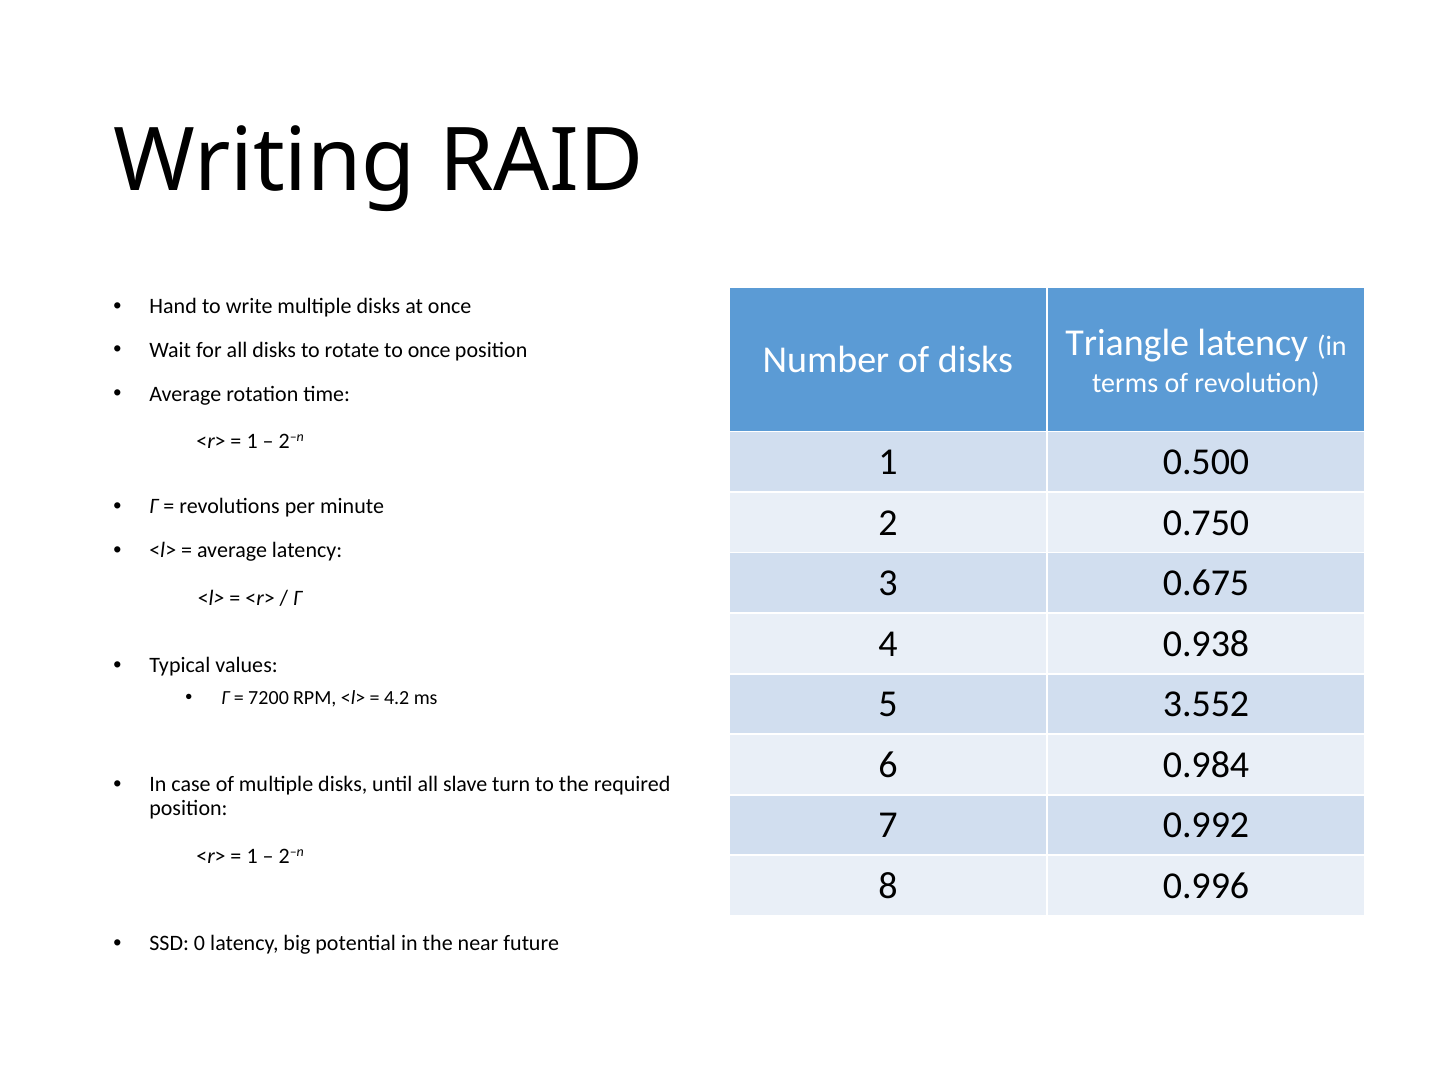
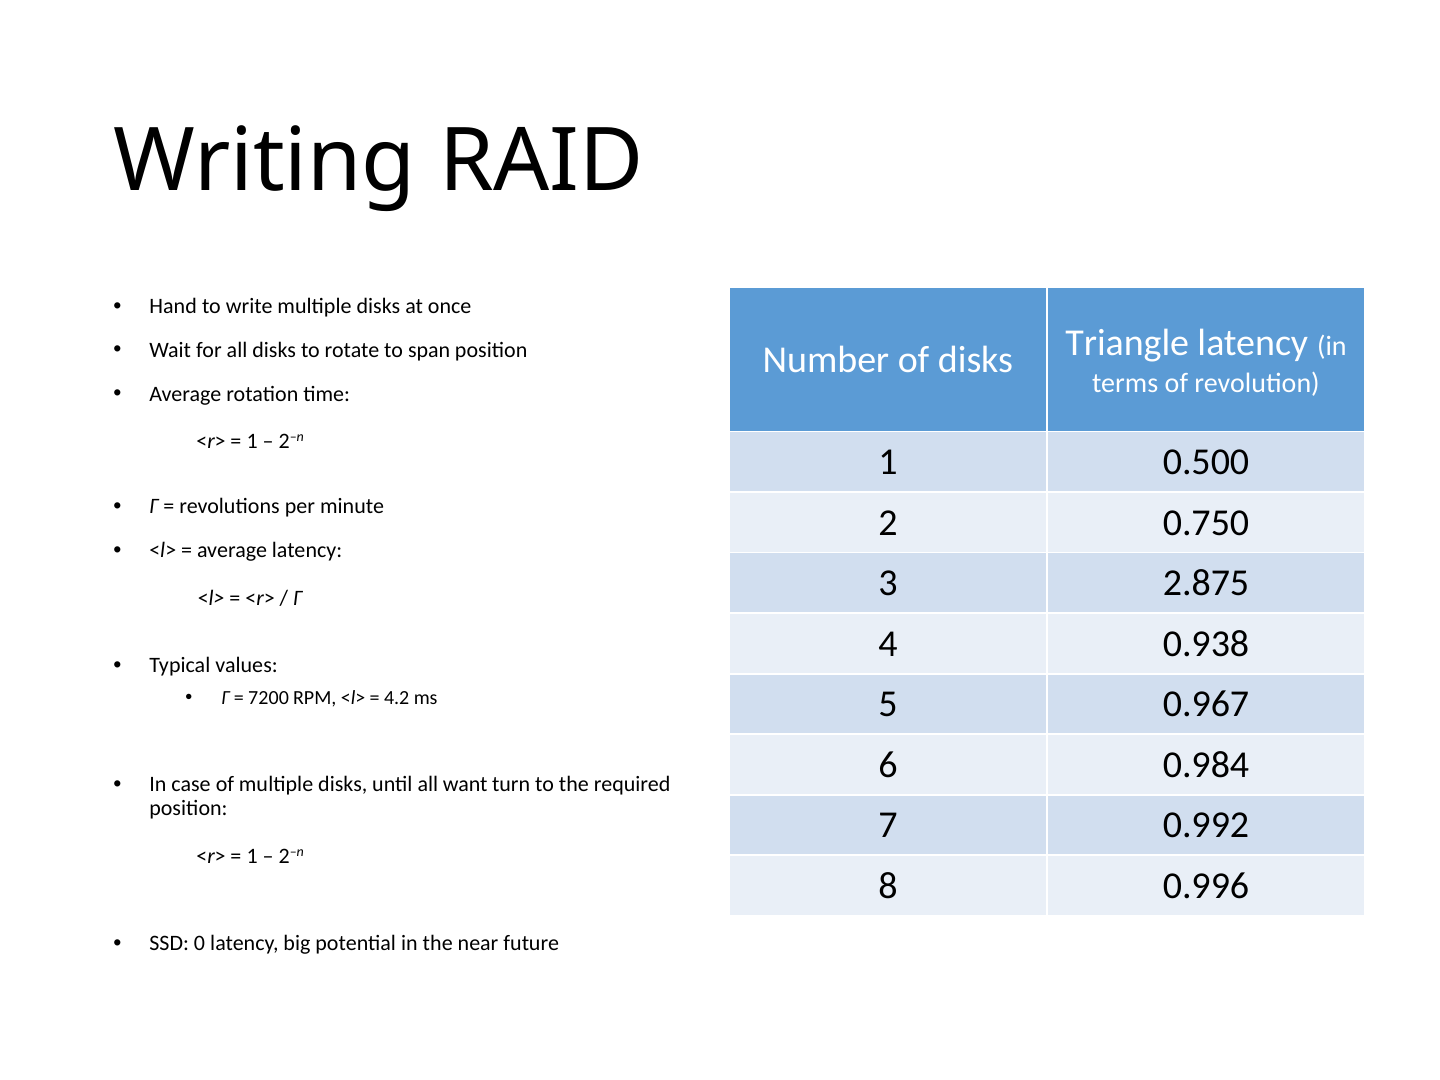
to once: once -> span
0.675: 0.675 -> 2.875
3.552: 3.552 -> 0.967
slave: slave -> want
